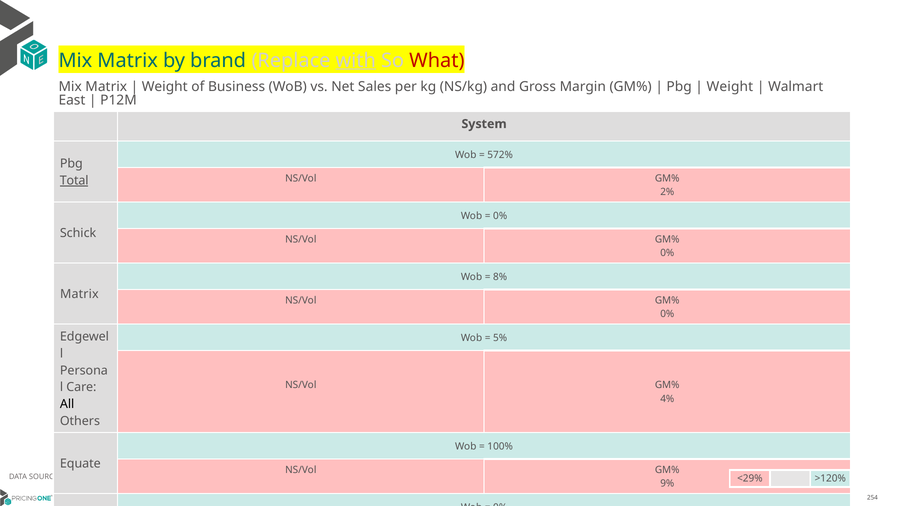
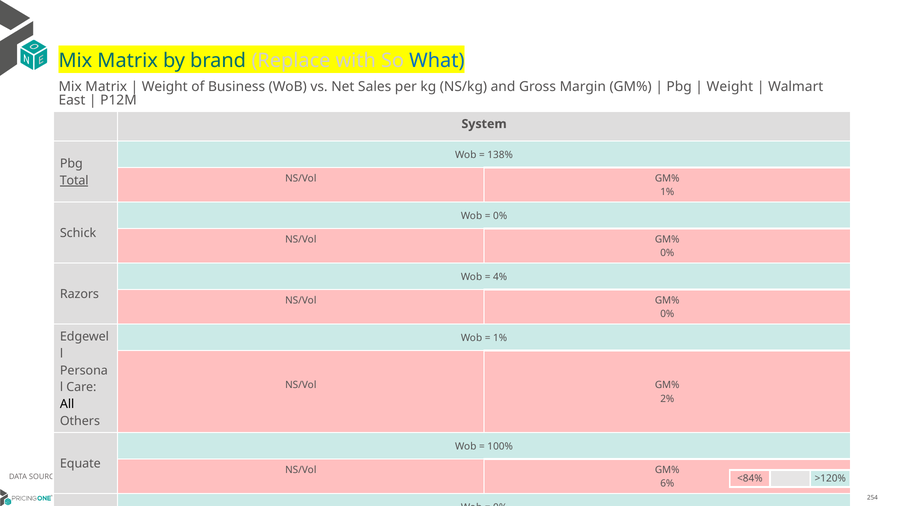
with underline: present -> none
What colour: red -> blue
572%: 572% -> 138%
2% at (667, 192): 2% -> 1%
8%: 8% -> 4%
Matrix at (79, 294): Matrix -> Razors
5% at (500, 338): 5% -> 1%
4%: 4% -> 2%
<29%: <29% -> <84%
9%: 9% -> 6%
